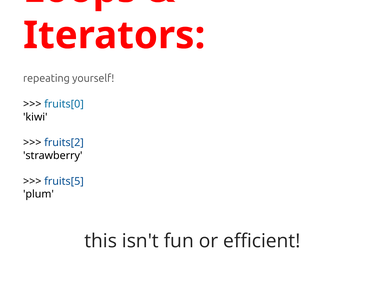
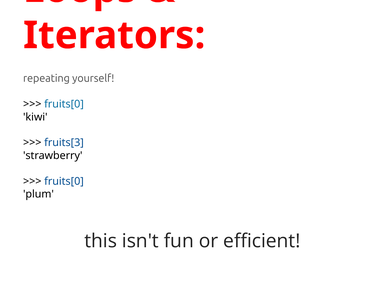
fruits[2: fruits[2 -> fruits[3
fruits[5 at (64, 181): fruits[5 -> fruits[0
